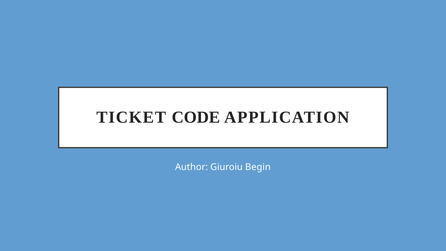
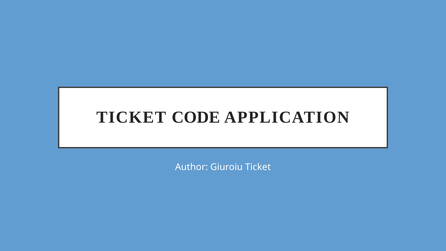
Giuroiu Begin: Begin -> Ticket
